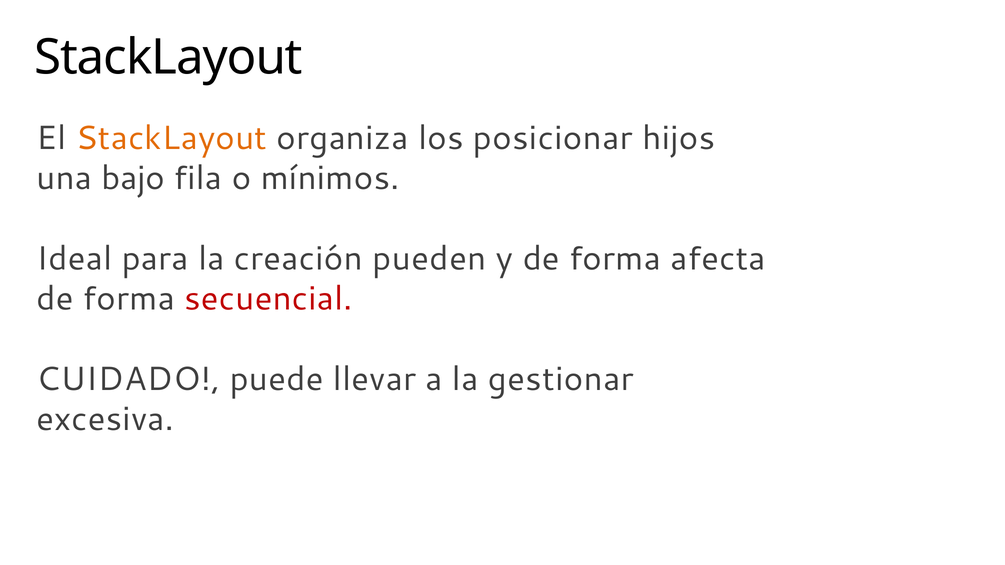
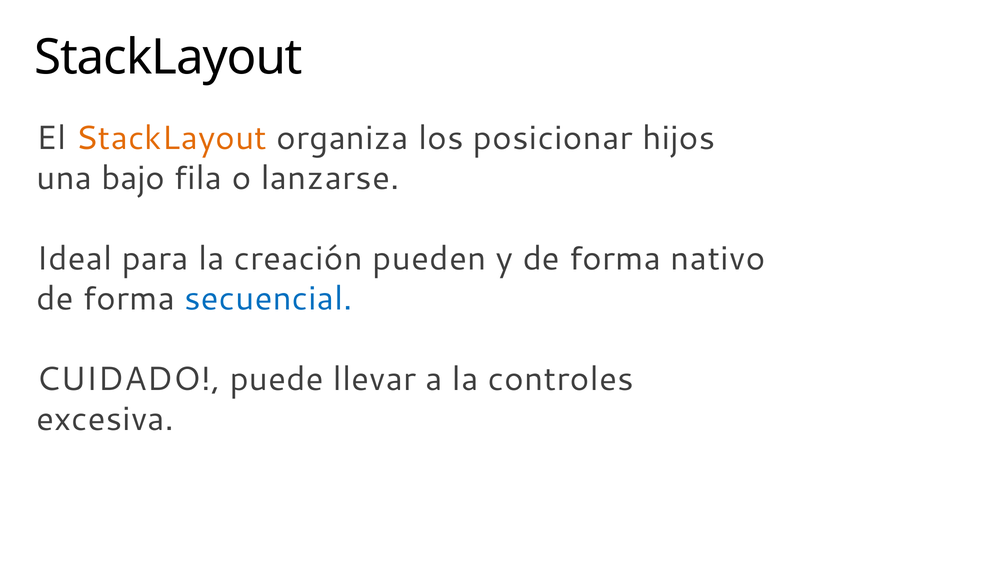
mínimos: mínimos -> lanzarse
afecta: afecta -> nativo
secuencial colour: red -> blue
gestionar: gestionar -> controles
